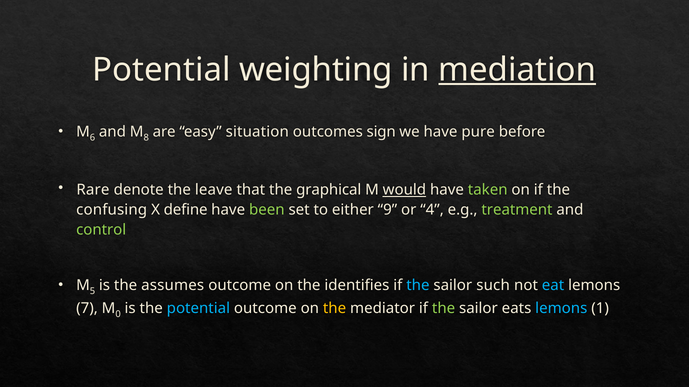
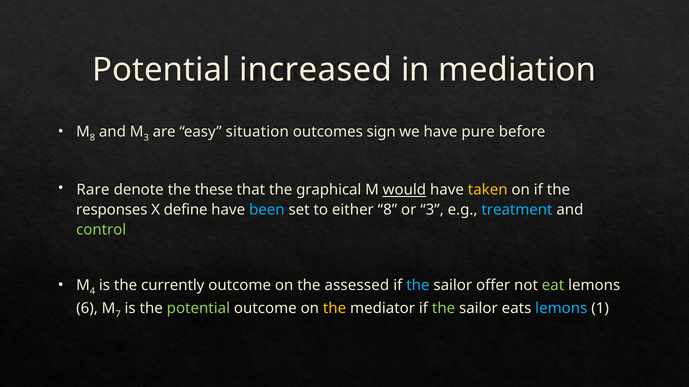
weighting: weighting -> increased
mediation underline: present -> none
M 6: 6 -> 8
M 8: 8 -> 3
leave: leave -> these
taken colour: light green -> yellow
confusing: confusing -> responses
been colour: light green -> light blue
either 9: 9 -> 8
or 4: 4 -> 3
treatment colour: light green -> light blue
5: 5 -> 4
assumes: assumes -> currently
identifies: identifies -> assessed
such: such -> offer
eat colour: light blue -> light green
7: 7 -> 6
0: 0 -> 7
potential at (198, 309) colour: light blue -> light green
